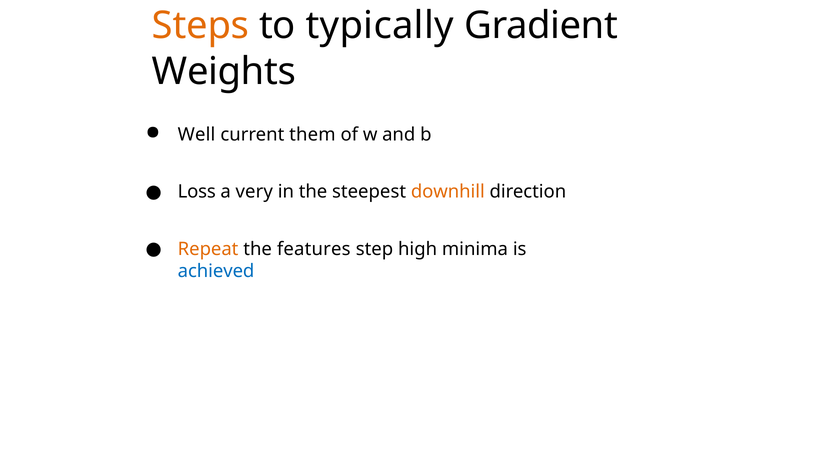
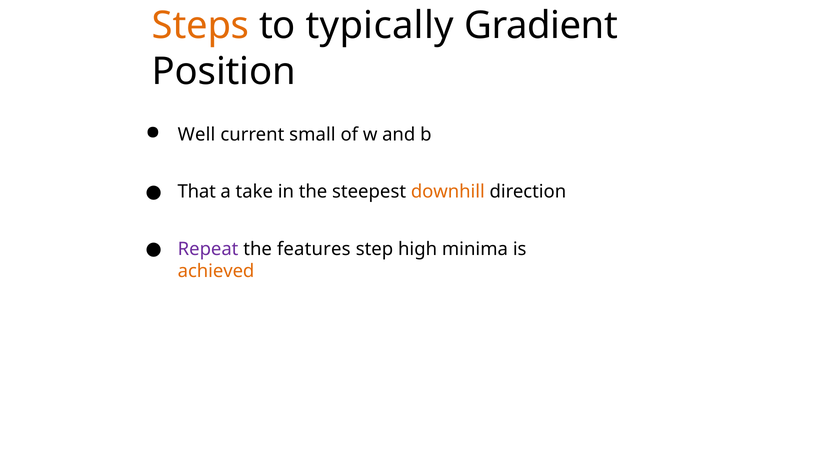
Weights: Weights -> Position
them: them -> small
Loss: Loss -> That
very: very -> take
Repeat colour: orange -> purple
achieved colour: blue -> orange
